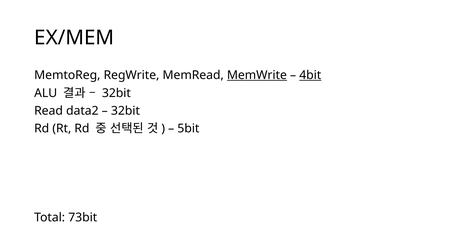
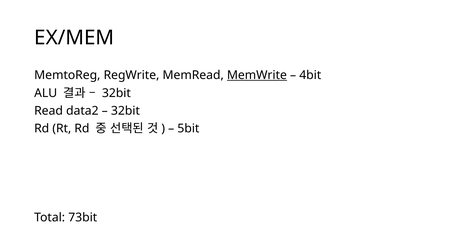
4bit underline: present -> none
